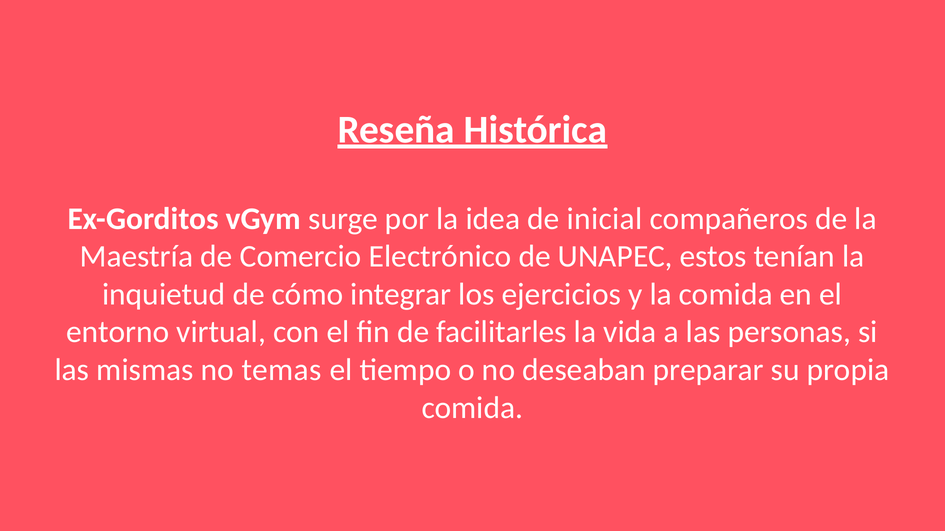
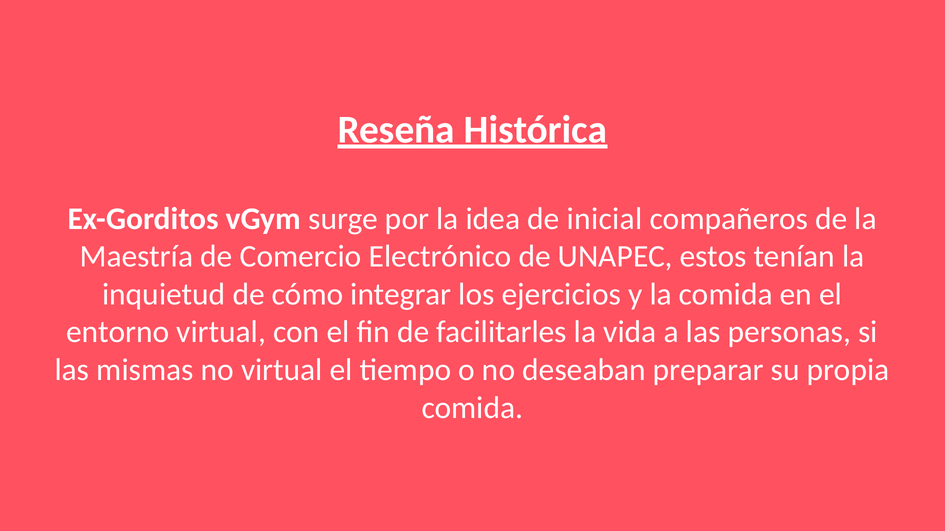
no temas: temas -> virtual
